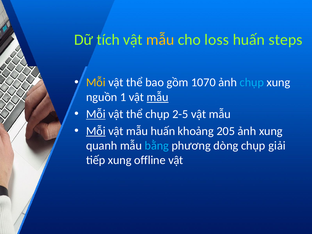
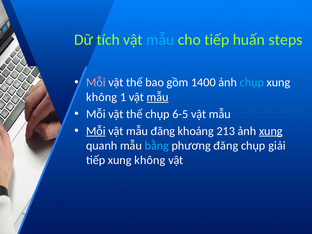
mẫu at (160, 40) colour: yellow -> light blue
cho loss: loss -> tiếp
Mỗi at (96, 82) colour: yellow -> pink
1070: 1070 -> 1400
nguồn at (102, 97): nguồn -> không
Mỗi at (96, 114) underline: present -> none
2-5: 2-5 -> 6-5
mẫu huấn: huấn -> đăng
205: 205 -> 213
xung at (271, 131) underline: none -> present
phương dòng: dòng -> đăng
tiếp xung offline: offline -> không
